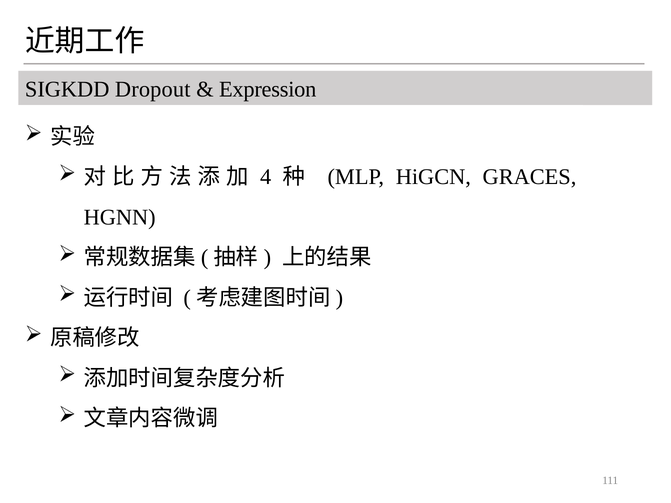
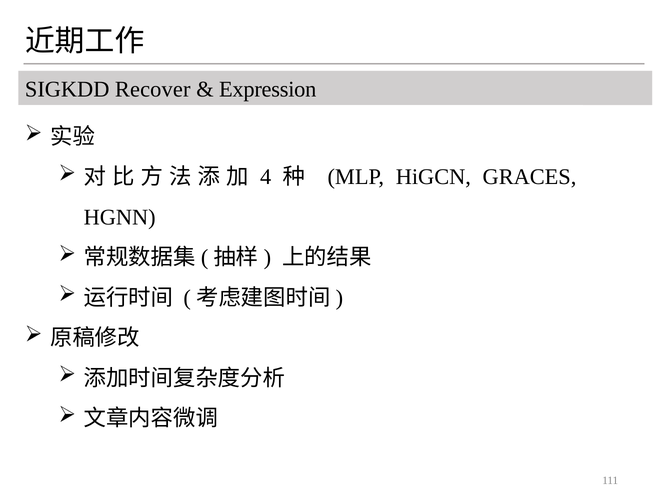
Dropout: Dropout -> Recover
